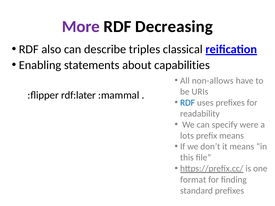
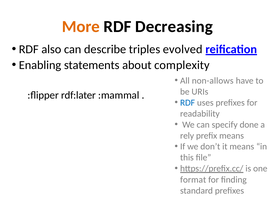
More colour: purple -> orange
classical: classical -> evolved
capabilities: capabilities -> complexity
were: were -> done
lots: lots -> rely
